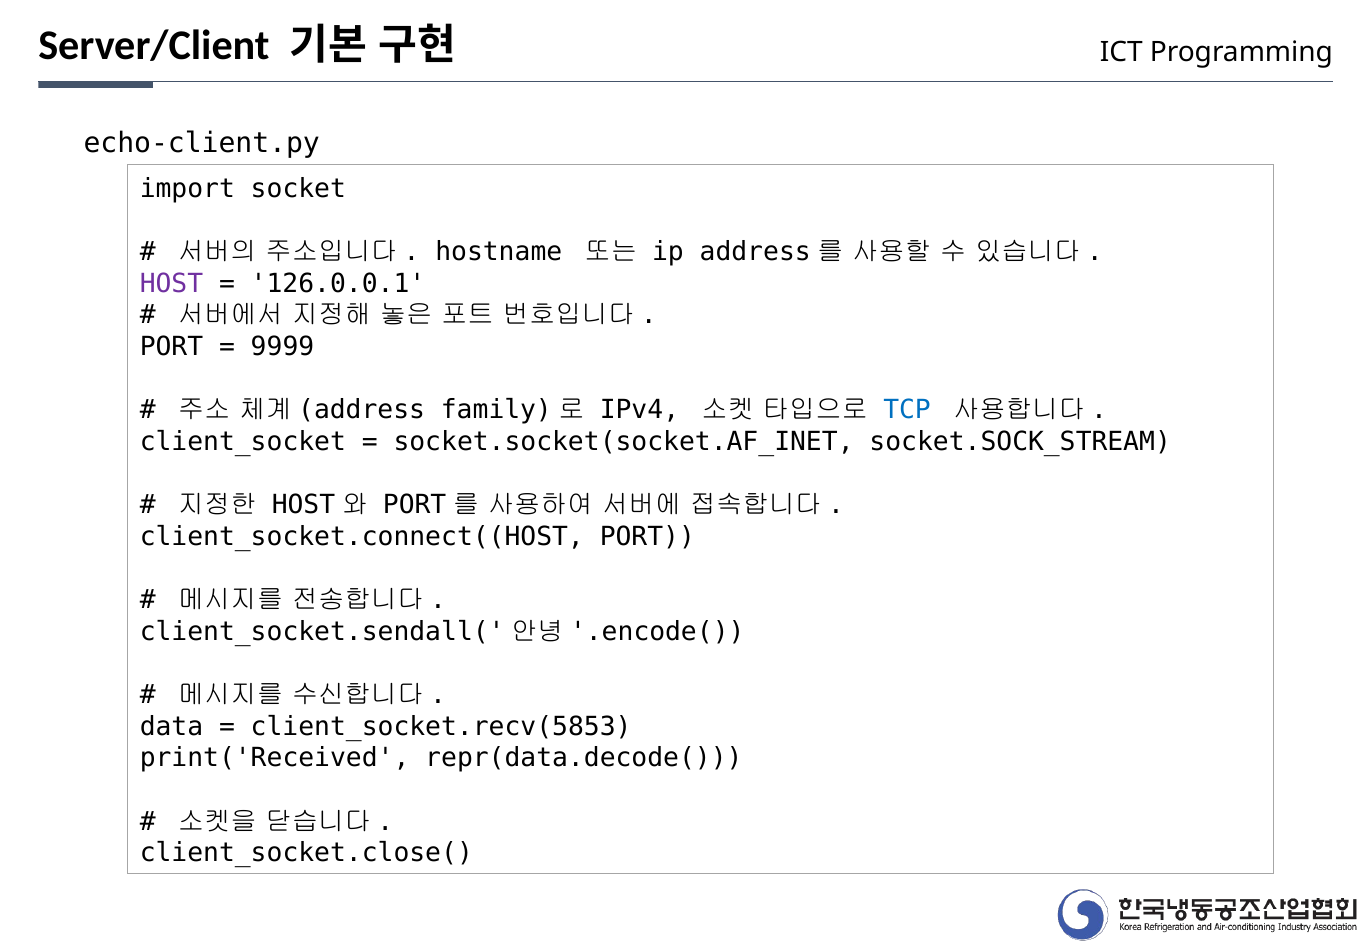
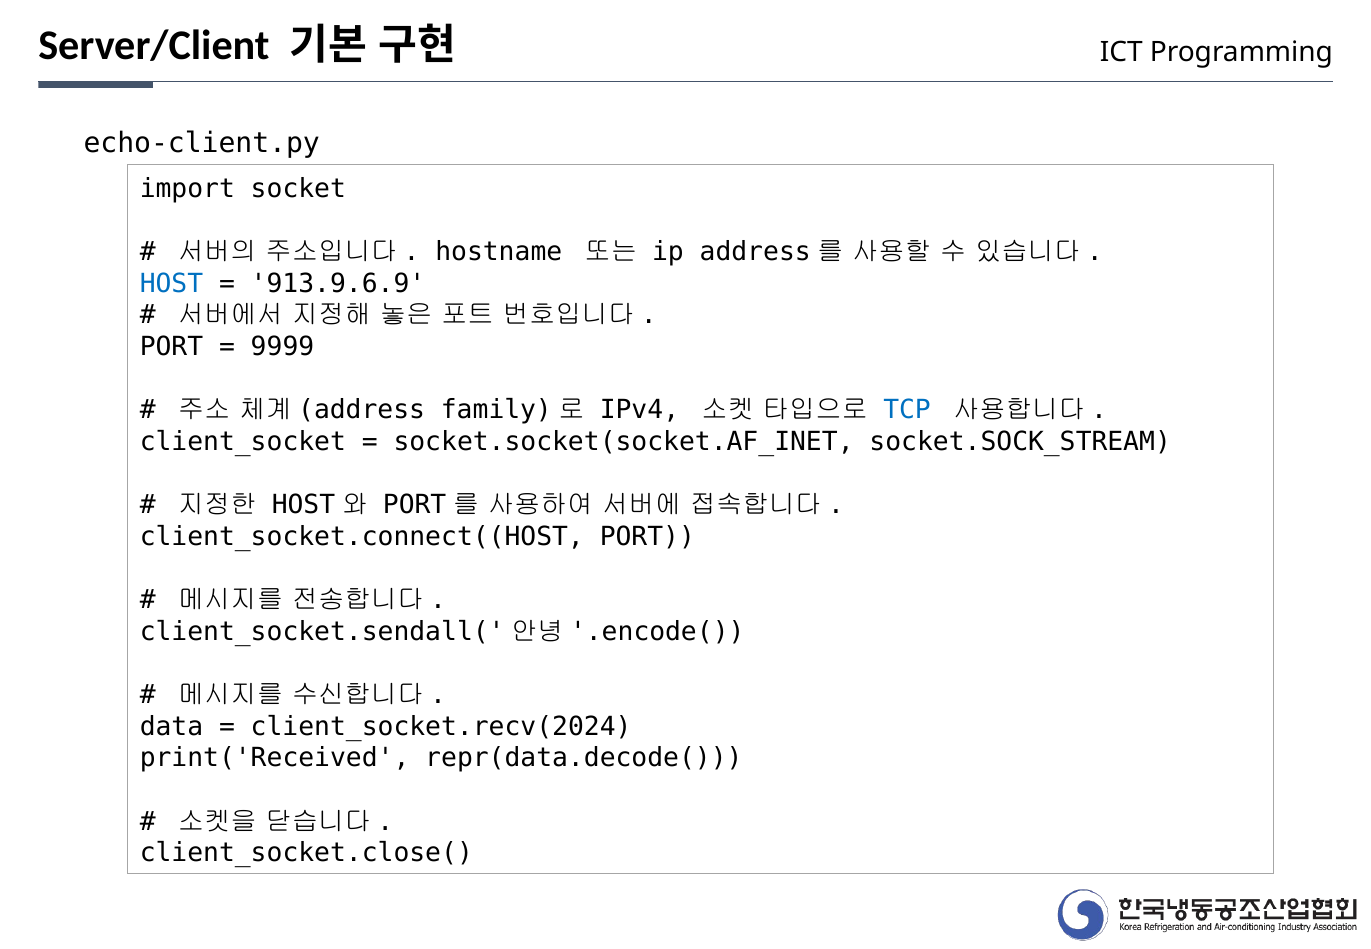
HOST colour: purple -> blue
126.0.0.1: 126.0.0.1 -> 913.9.6.9
client_socket.recv(5853: client_socket.recv(5853 -> client_socket.recv(2024
